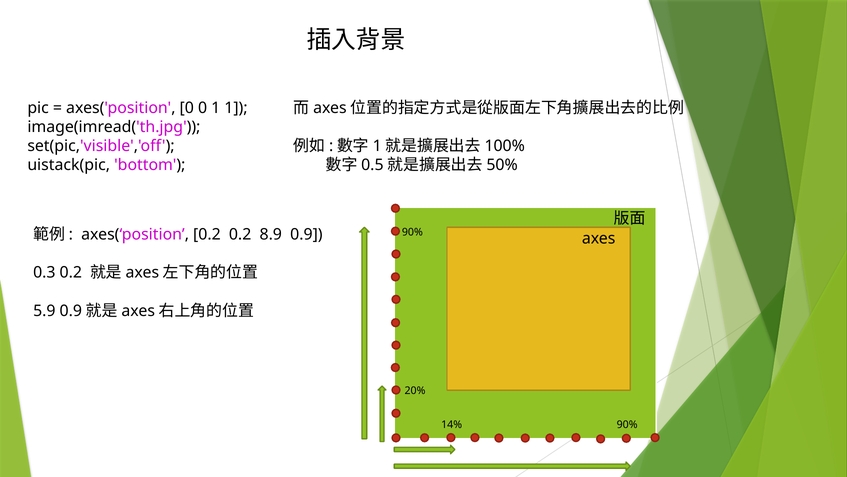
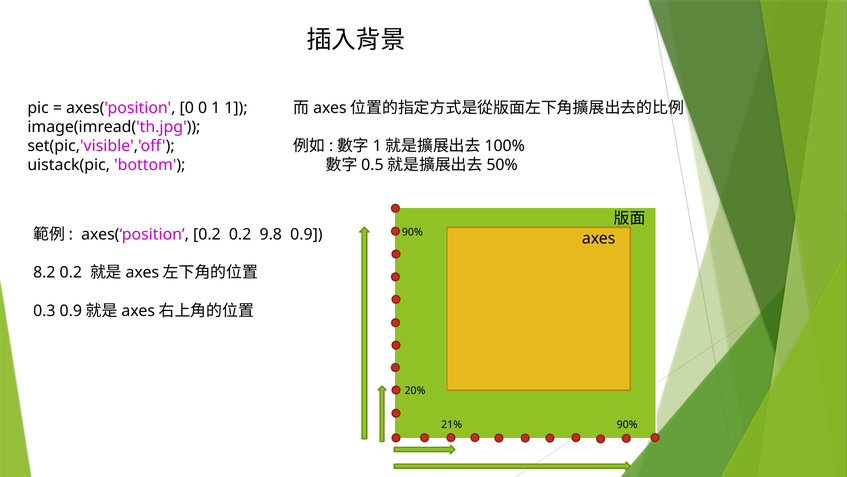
8.9: 8.9 -> 9.8
0.3: 0.3 -> 8.2
5.9: 5.9 -> 0.3
14%: 14% -> 21%
